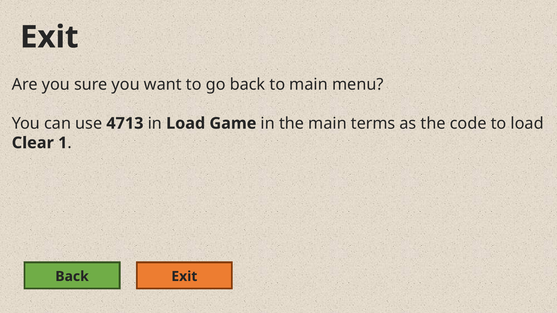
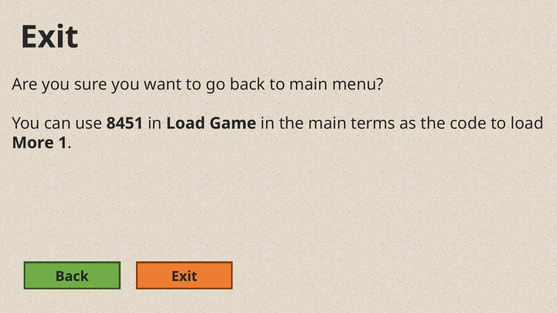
4713: 4713 -> 8451
Clear: Clear -> More
